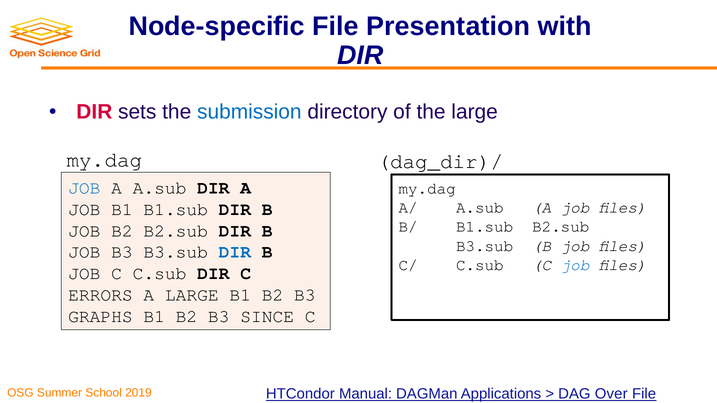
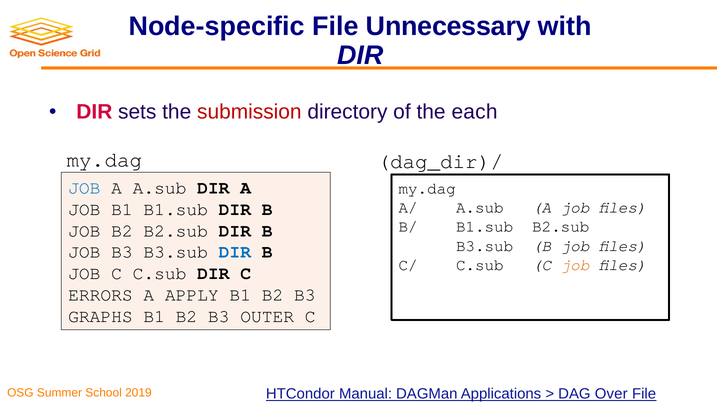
Presentation: Presentation -> Unnecessary
submission colour: blue -> red
the large: large -> each
job at (575, 265) colour: blue -> orange
A LARGE: LARGE -> APPLY
SINCE: SINCE -> OUTER
